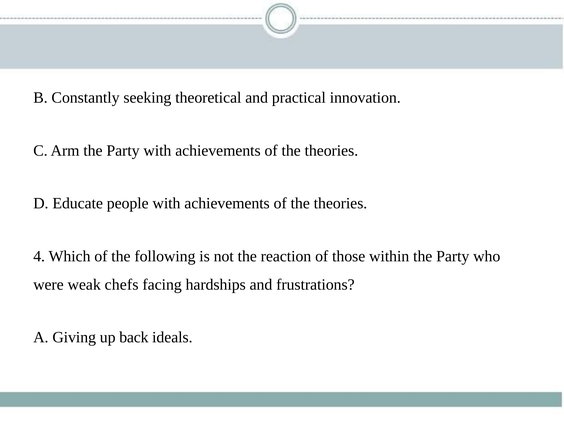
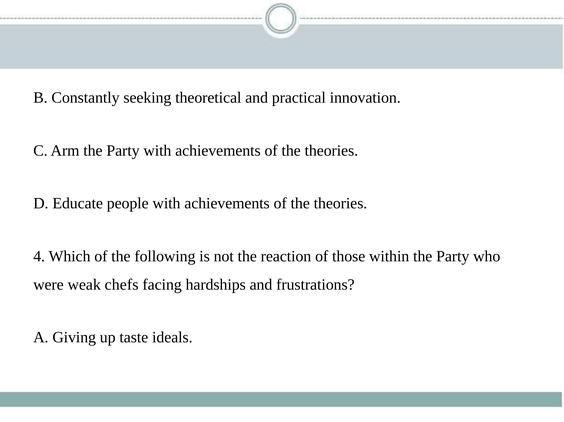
back: back -> taste
